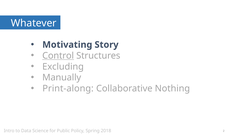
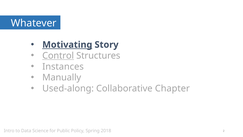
Motivating underline: none -> present
Excluding: Excluding -> Instances
Print-along: Print-along -> Used-along
Nothing: Nothing -> Chapter
